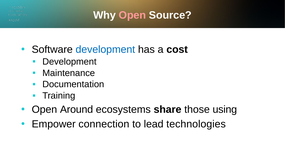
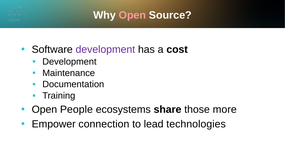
development at (105, 50) colour: blue -> purple
Around: Around -> People
using: using -> more
